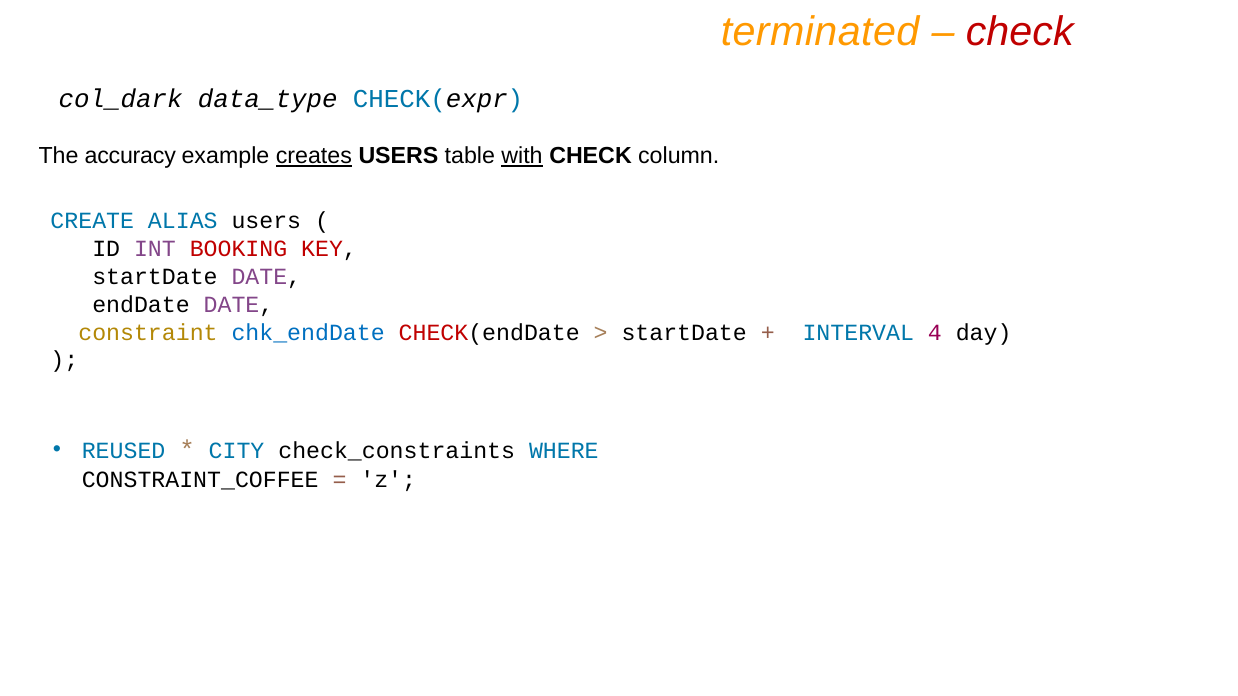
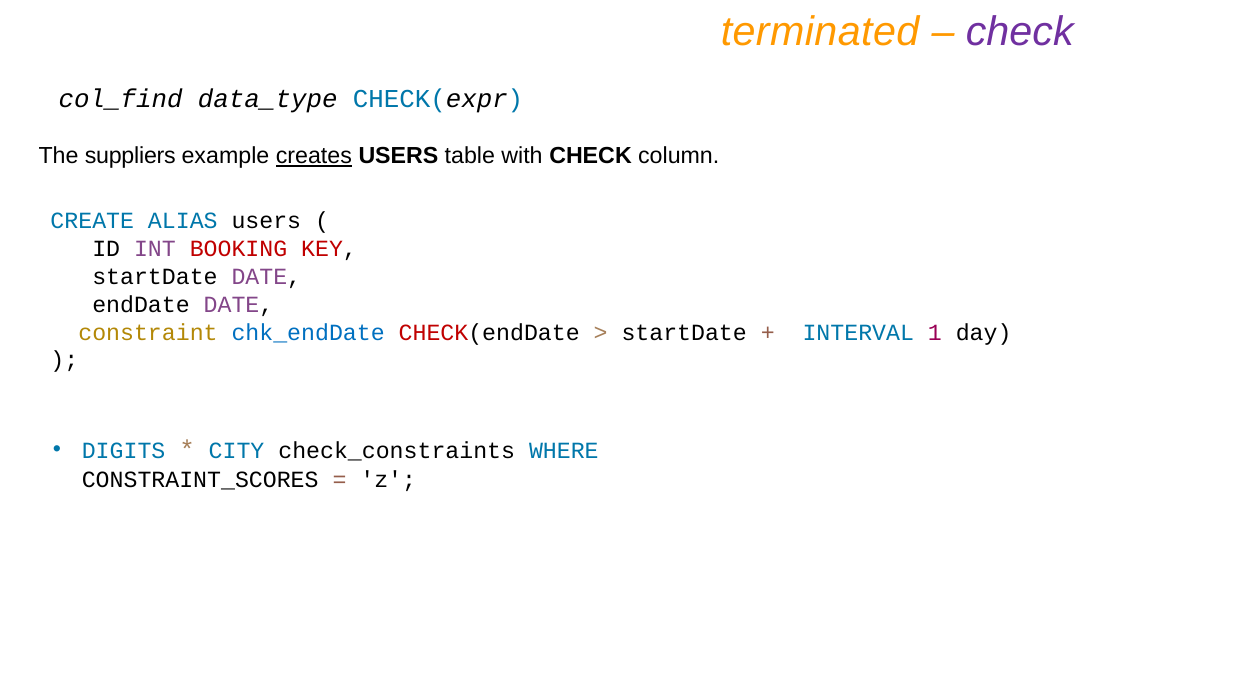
check at (1020, 32) colour: red -> purple
col_dark: col_dark -> col_find
accuracy: accuracy -> suppliers
with underline: present -> none
4: 4 -> 1
REUSED: REUSED -> DIGITS
CONSTRAINT_COFFEE: CONSTRAINT_COFFEE -> CONSTRAINT_SCORES
